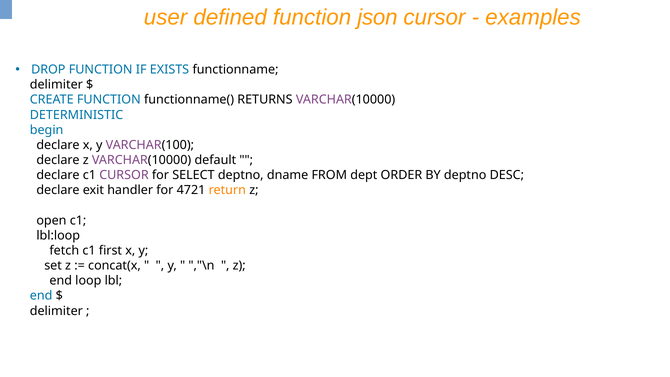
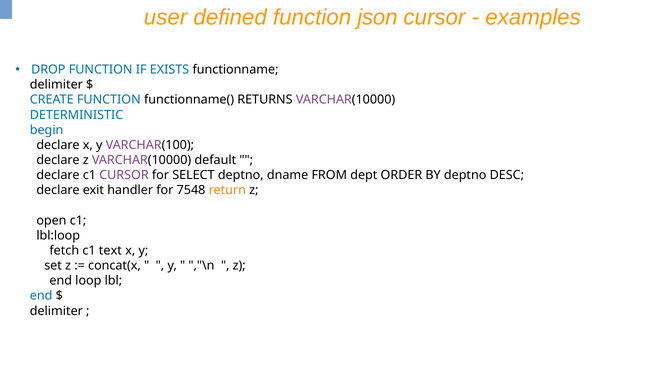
4721: 4721 -> 7548
first: first -> text
